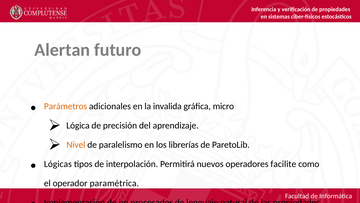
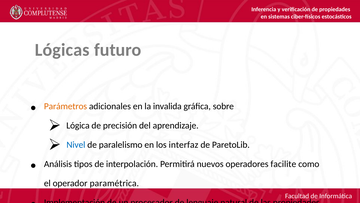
Alertan at (62, 50): Alertan -> Lógicas
micro: micro -> sobre
Nivel colour: orange -> blue
librerías: librerías -> interfaz
Lógicas at (58, 164): Lógicas -> Análisis
